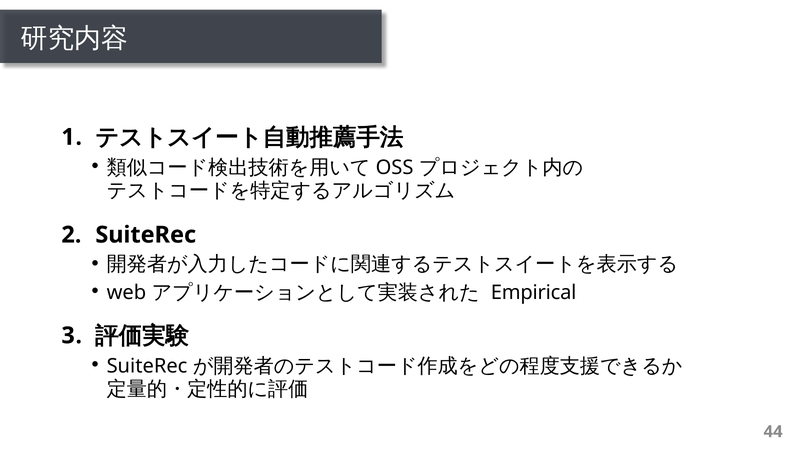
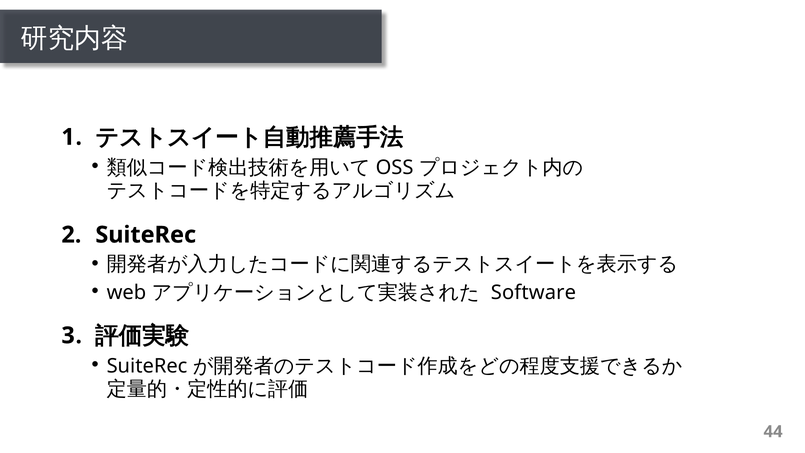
Empirical: Empirical -> Software
